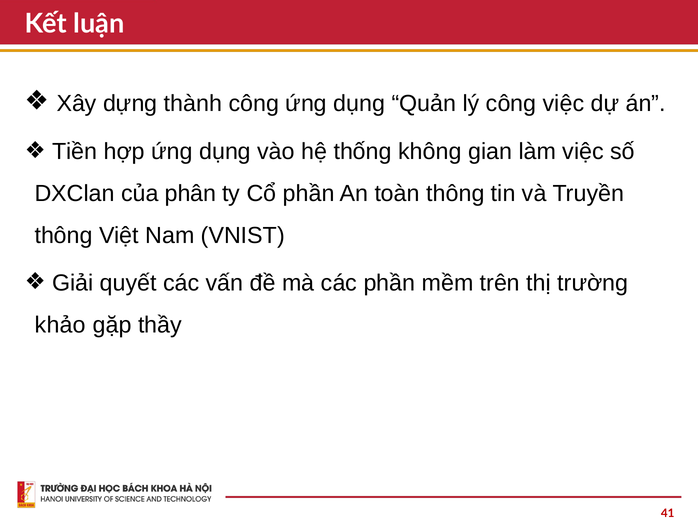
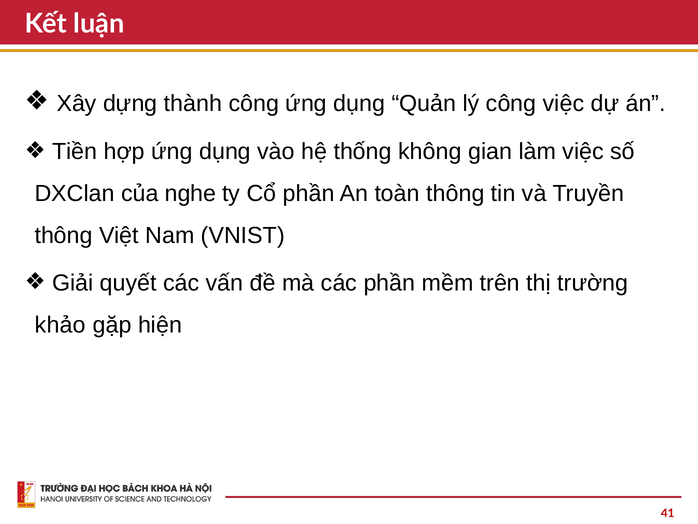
phân: phân -> nghe
thầy: thầy -> hiện
